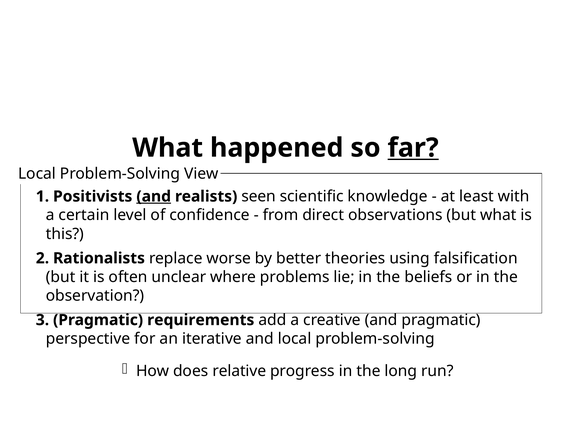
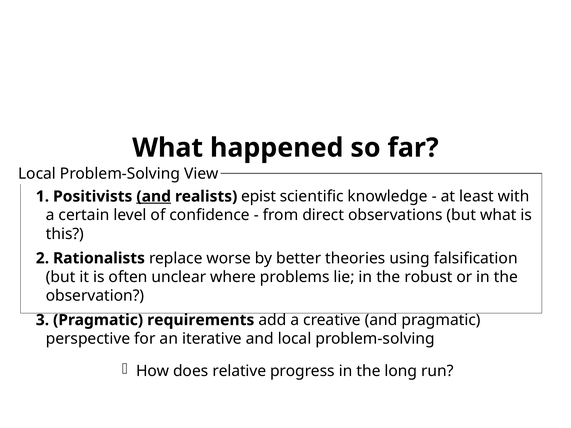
far underline: present -> none
seen: seen -> epist
beliefs: beliefs -> robust
